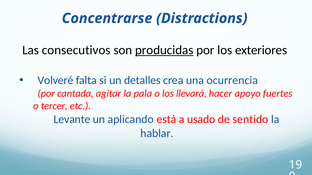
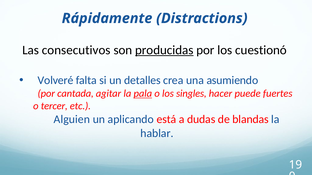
Concentrarse: Concentrarse -> Rápidamente
exteriores: exteriores -> cuestionó
ocurrencia: ocurrencia -> asumiendo
pala underline: none -> present
llevará: llevará -> singles
apoyo: apoyo -> puede
Levante: Levante -> Alguien
usado: usado -> dudas
sentido: sentido -> blandas
